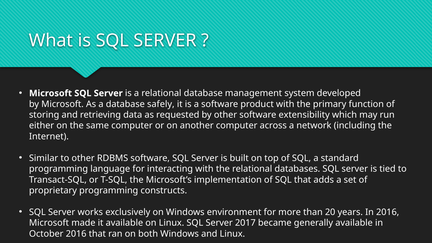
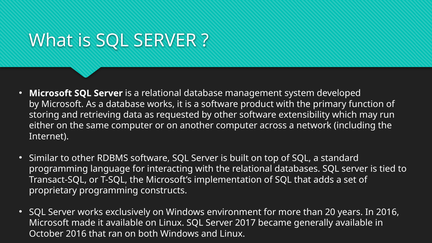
database safely: safely -> works
